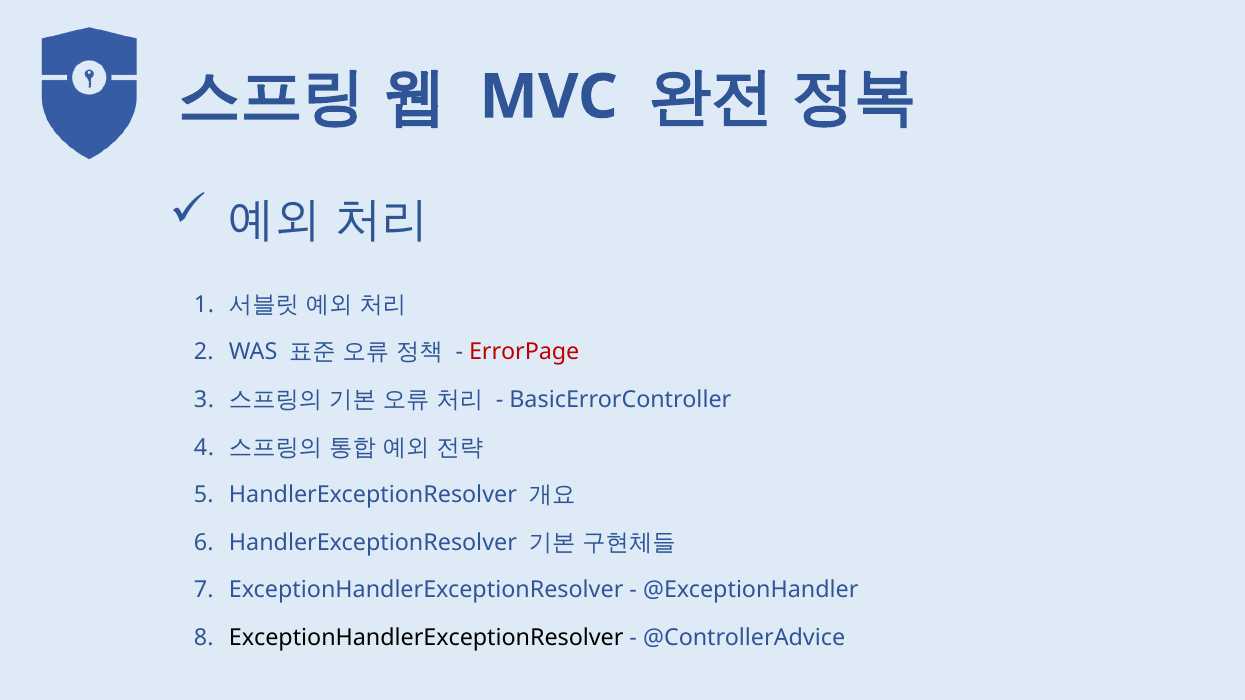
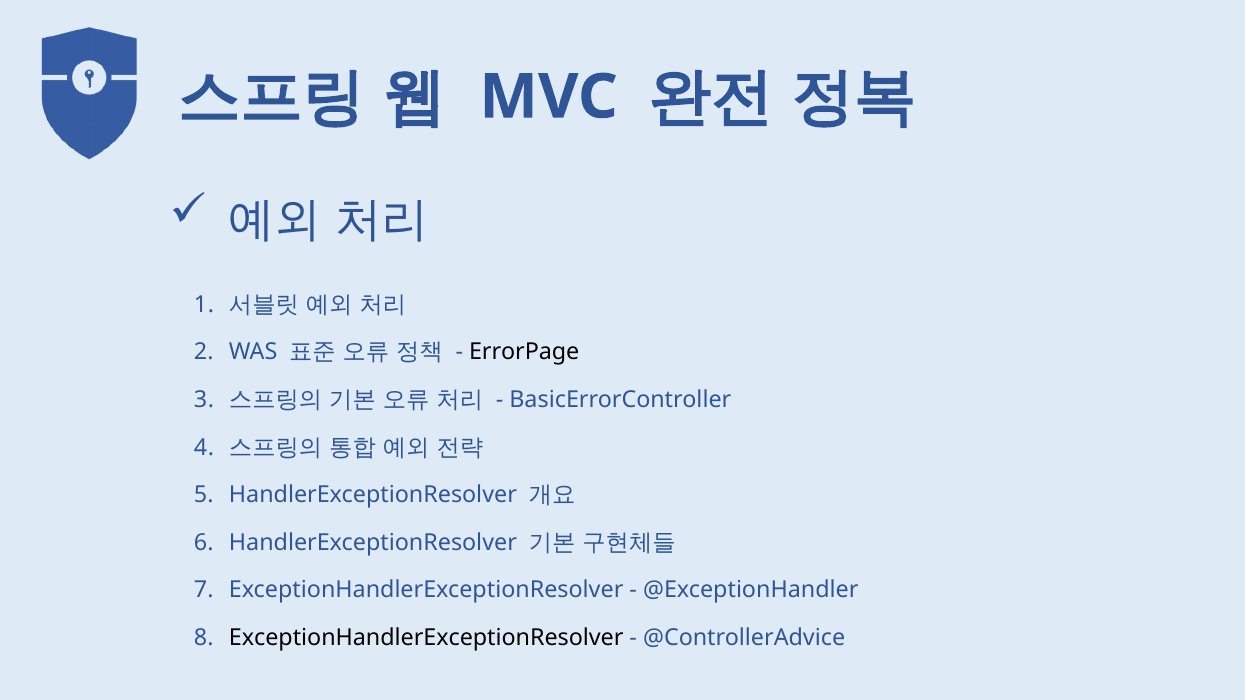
ErrorPage colour: red -> black
